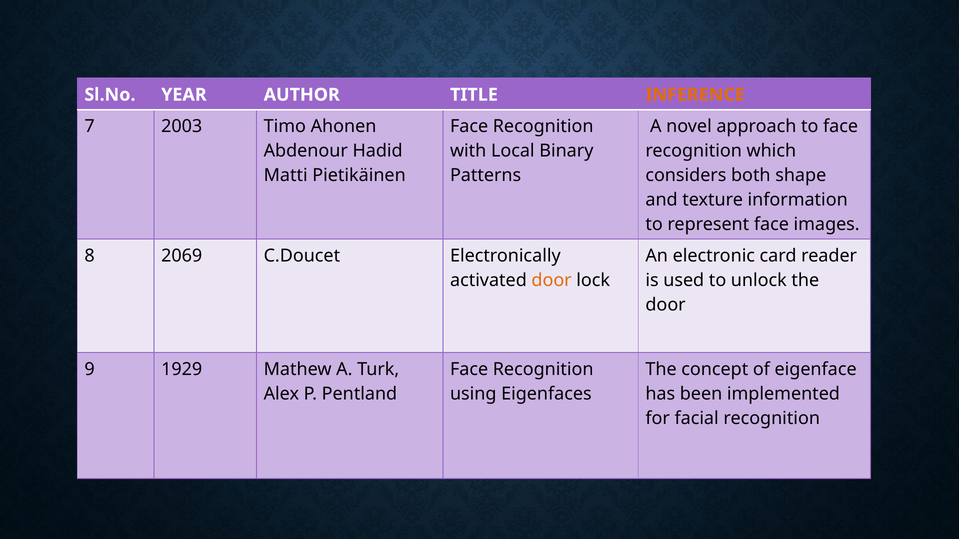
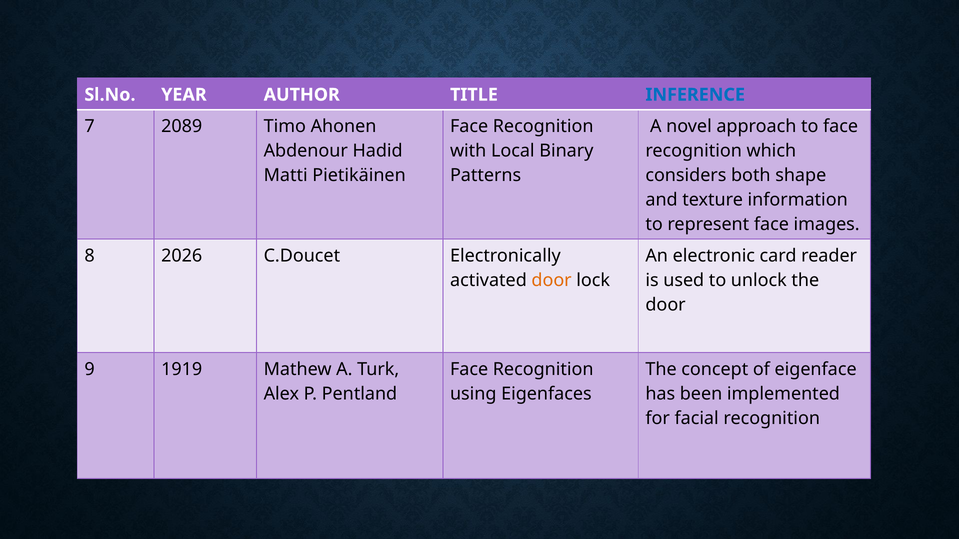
INFERENCE colour: orange -> blue
2003: 2003 -> 2089
2069: 2069 -> 2026
1929: 1929 -> 1919
